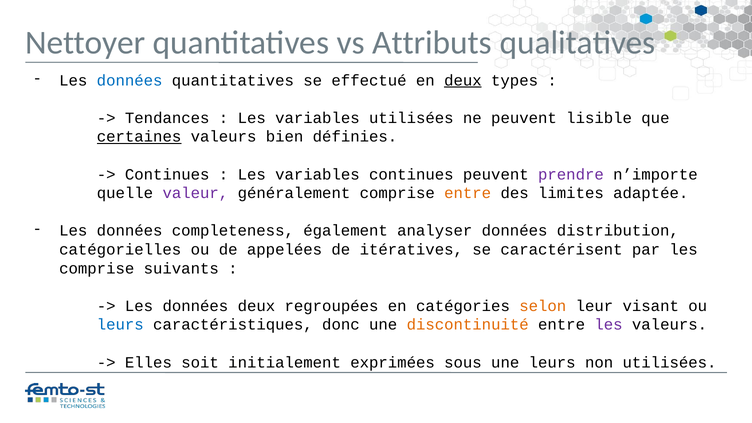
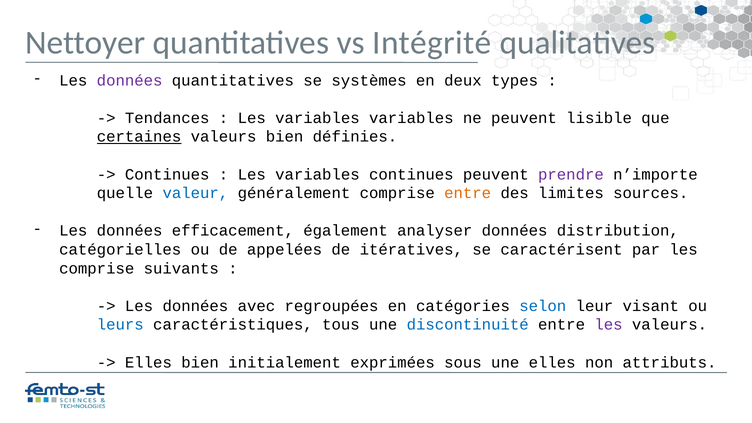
Attributs: Attributs -> Intégrité
données at (130, 80) colour: blue -> purple
effectué: effectué -> systèmes
deux at (463, 80) underline: present -> none
variables utilisées: utilisées -> variables
valeur colour: purple -> blue
adaptée: adaptée -> sources
completeness: completeness -> efficacement
données deux: deux -> avec
selon colour: orange -> blue
donc: donc -> tous
discontinuité colour: orange -> blue
Elles soit: soit -> bien
une leurs: leurs -> elles
non utilisées: utilisées -> attributs
